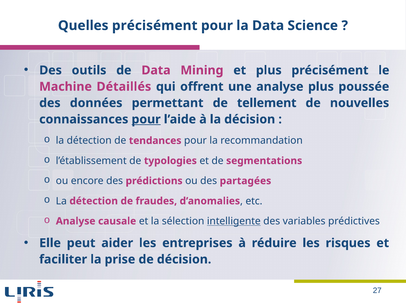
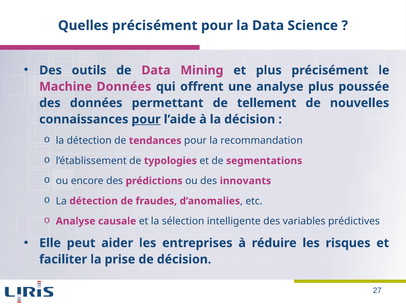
Machine Détaillés: Détaillés -> Données
partagées: partagées -> innovants
intelligente underline: present -> none
